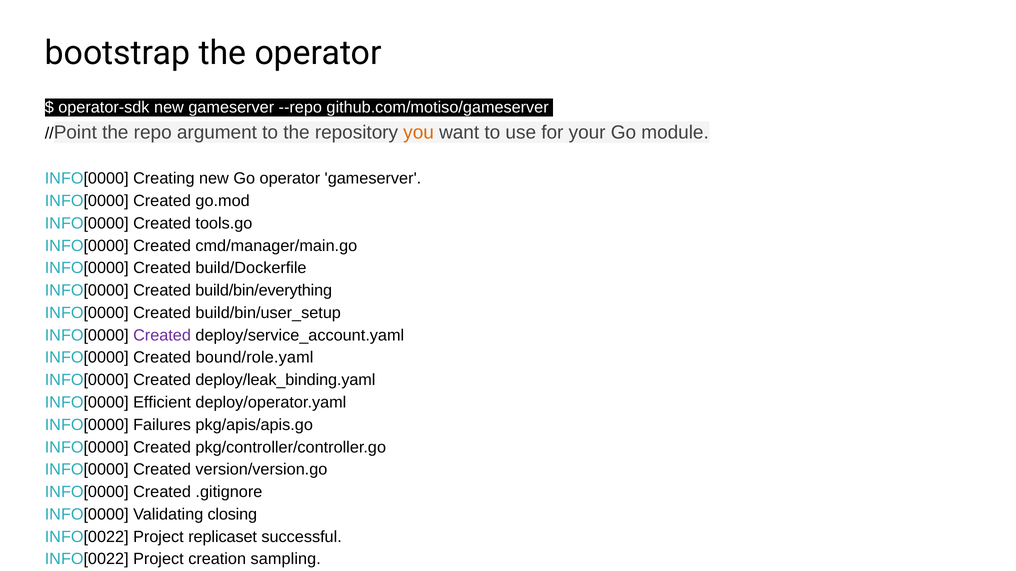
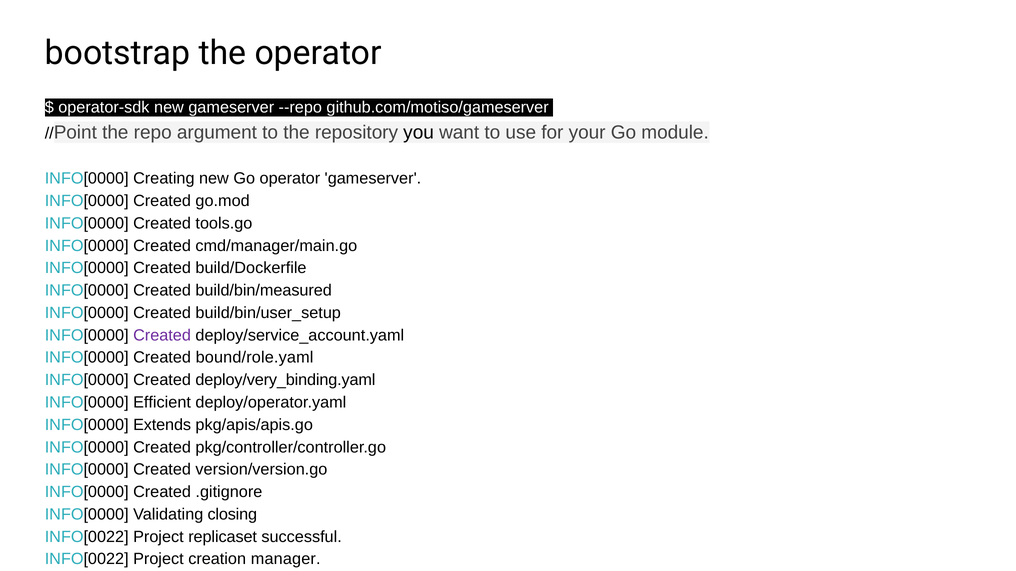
you colour: orange -> black
build/bin/everything: build/bin/everything -> build/bin/measured
deploy/leak_binding.yaml: deploy/leak_binding.yaml -> deploy/very_binding.yaml
Failures: Failures -> Extends
sampling: sampling -> manager
